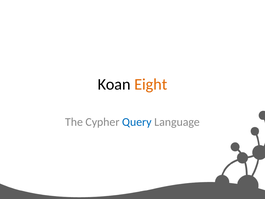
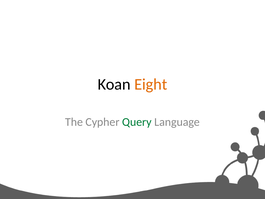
Query colour: blue -> green
